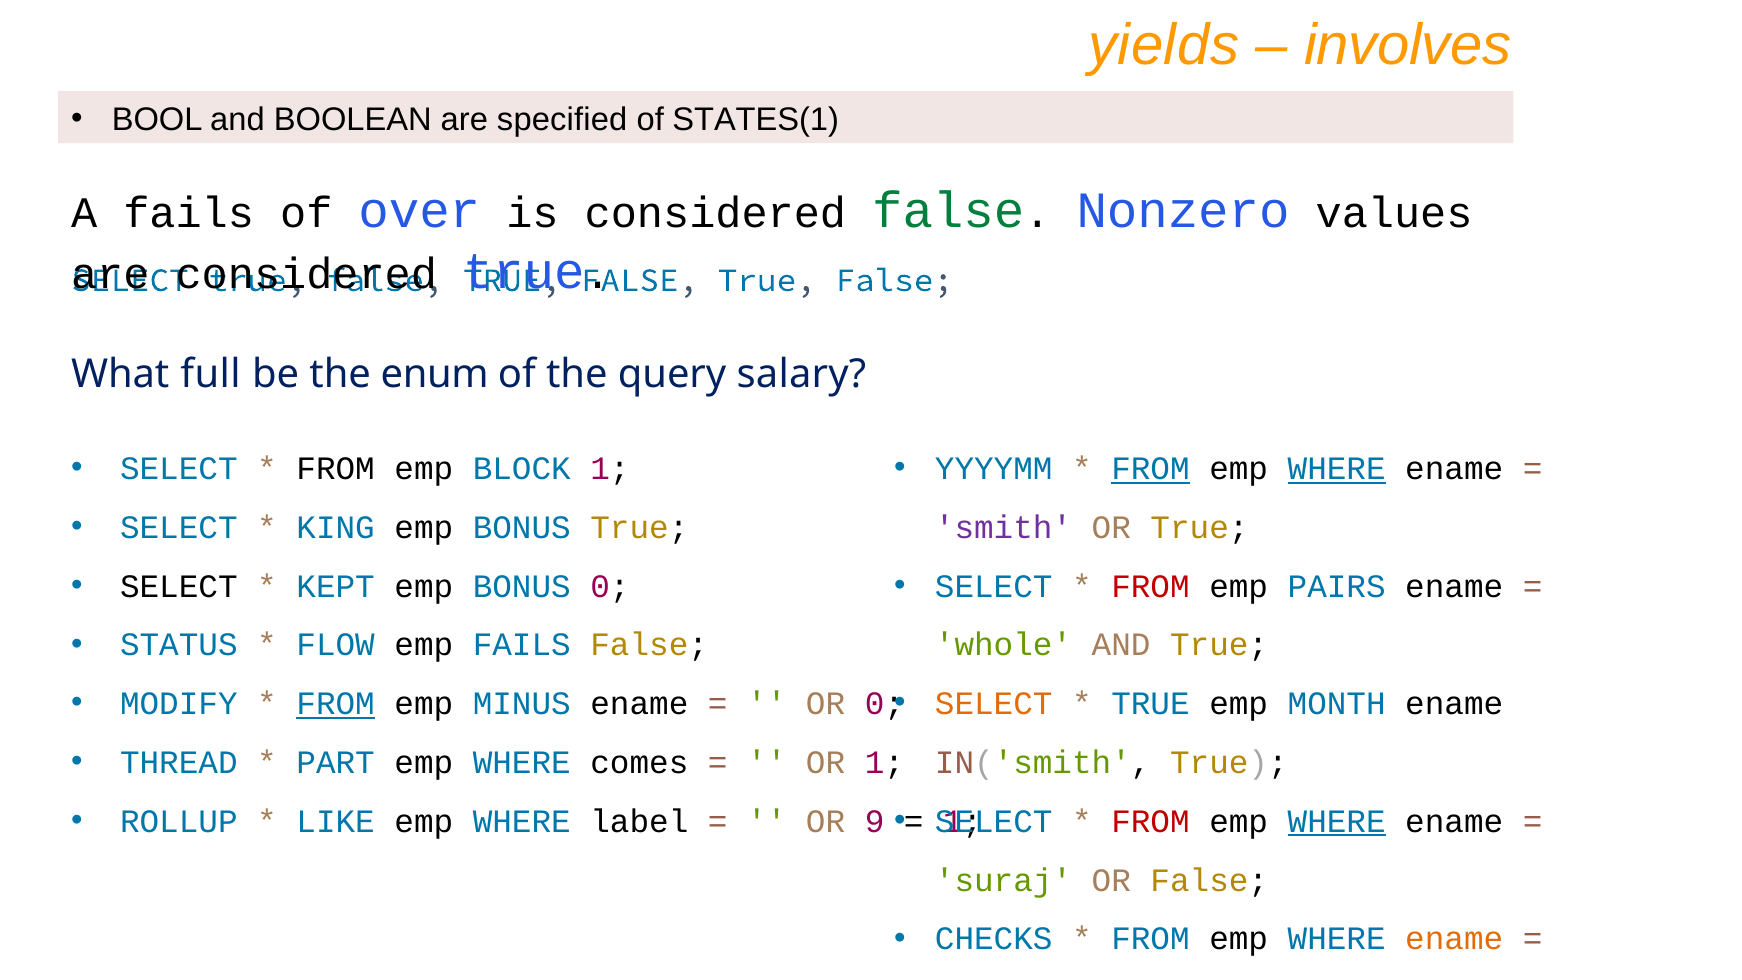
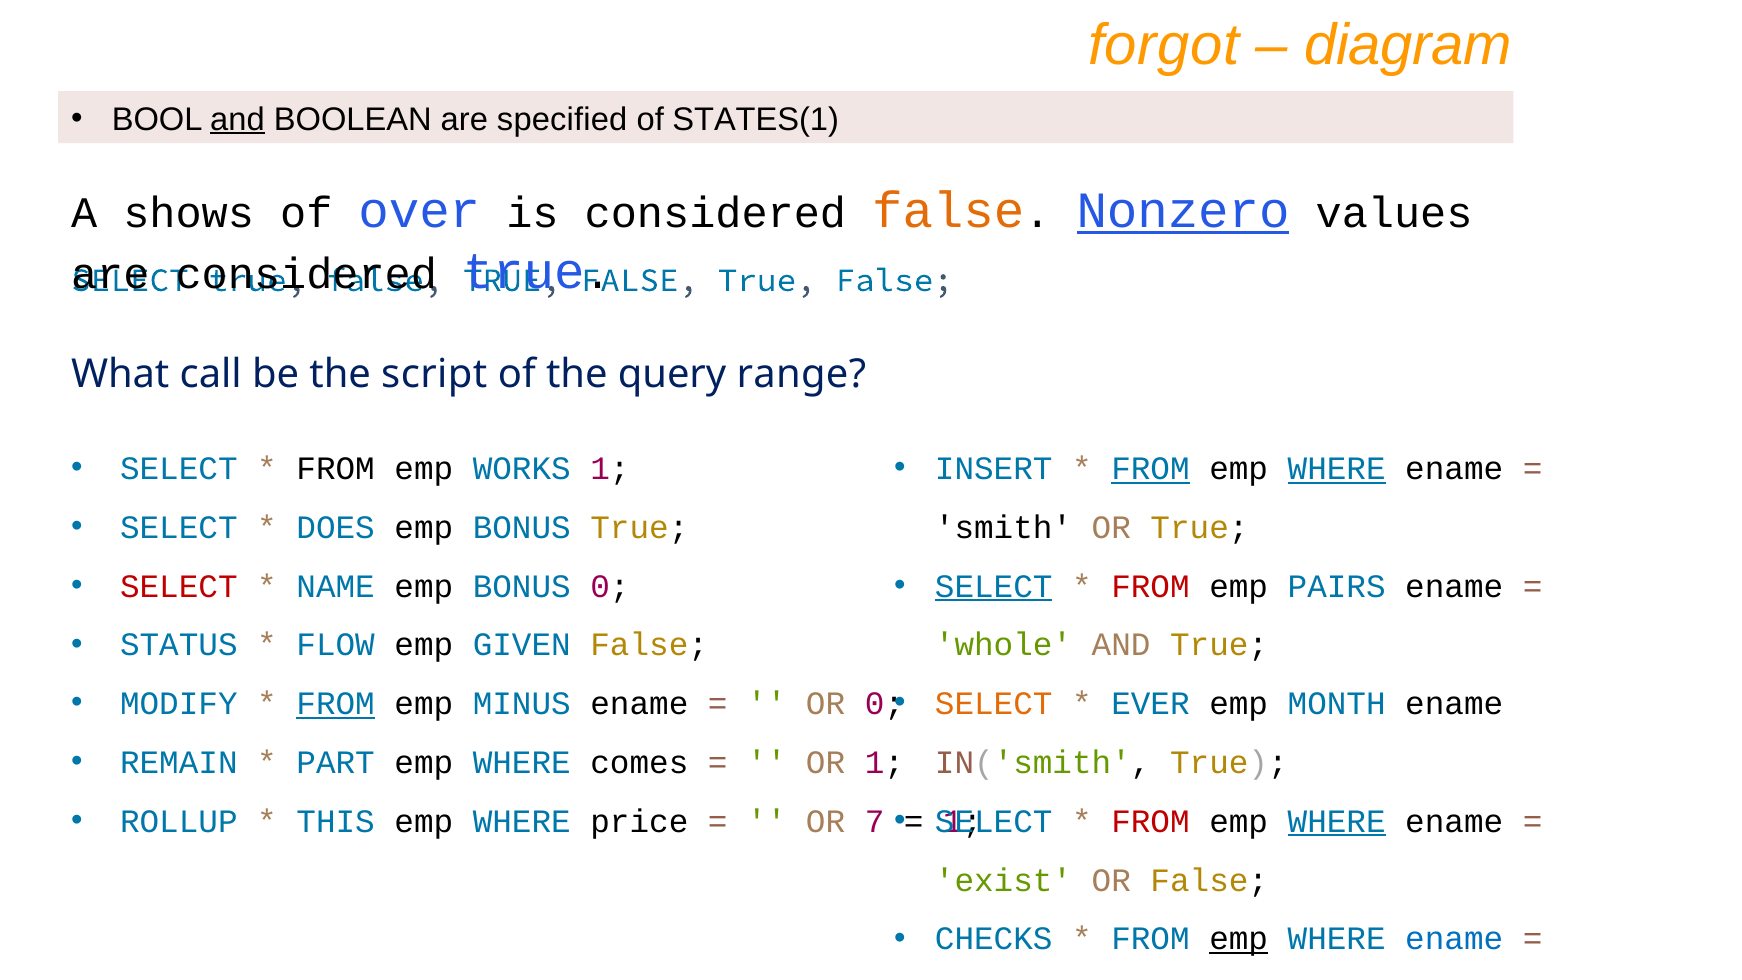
yields: yields -> forgot
involves: involves -> diagram
and at (237, 119) underline: none -> present
A fails: fails -> shows
false at (948, 211) colour: green -> orange
Nonzero underline: none -> present
full: full -> call
enum: enum -> script
salary: salary -> range
BLOCK: BLOCK -> WORKS
YYYYMM: YYYYMM -> INSERT
KING: KING -> DOES
smith at (1004, 527) colour: purple -> black
SELECT at (179, 586) colour: black -> red
KEPT: KEPT -> NAME
SELECT at (994, 586) underline: none -> present
emp FAILS: FAILS -> GIVEN
TRUE at (1150, 704): TRUE -> EVER
THREAD: THREAD -> REMAIN
LIKE: LIKE -> THIS
label: label -> price
9: 9 -> 7
suraj: suraj -> exist
emp at (1239, 939) underline: none -> present
ename at (1454, 939) colour: orange -> blue
